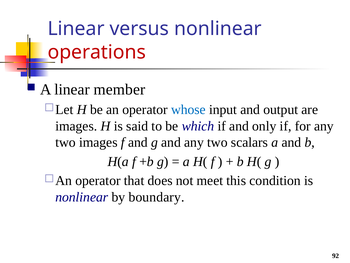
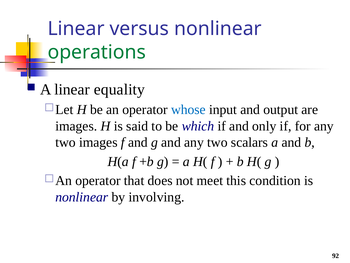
operations colour: red -> green
member: member -> equality
boundary: boundary -> involving
